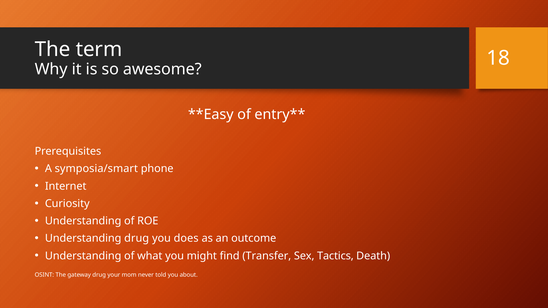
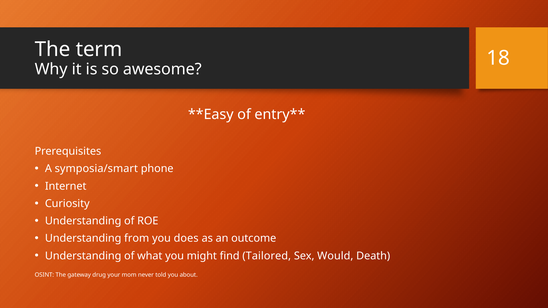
Understanding drug: drug -> from
Transfer: Transfer -> Tailored
Tactics: Tactics -> Would
